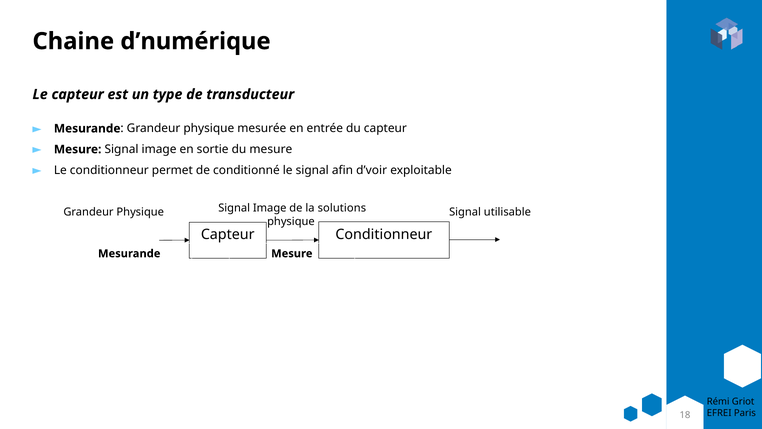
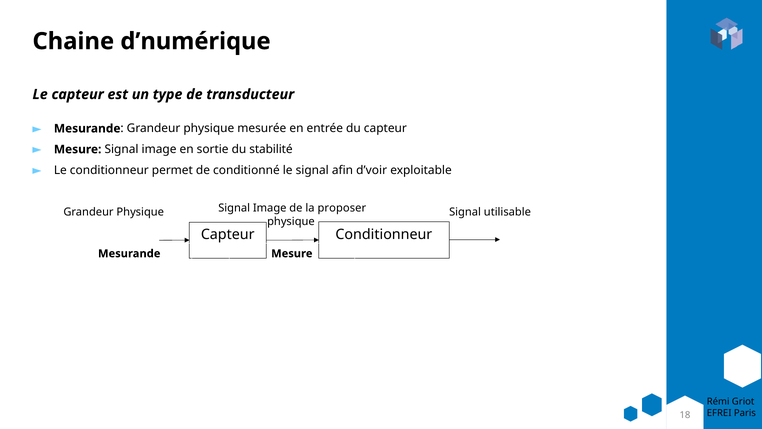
du mesure: mesure -> stabilité
solutions: solutions -> proposer
